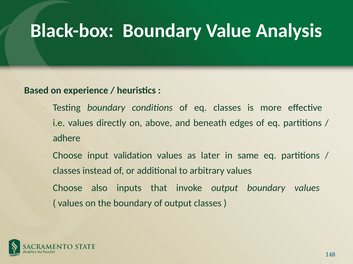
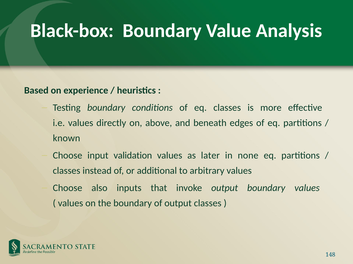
adhere: adhere -> known
same: same -> none
